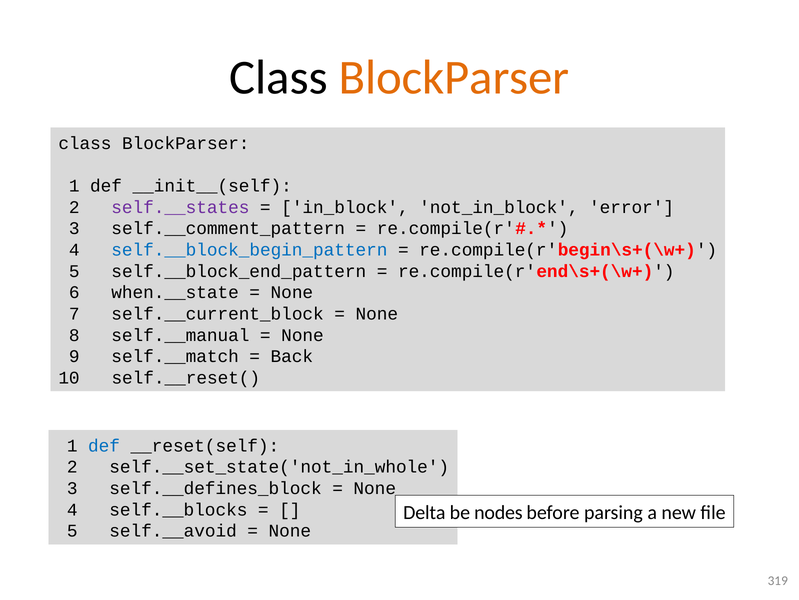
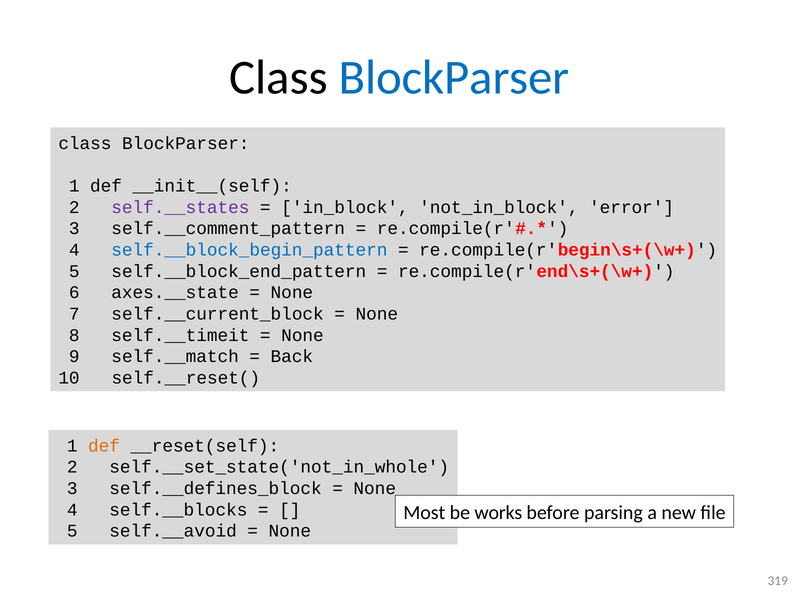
BlockParser at (454, 77) colour: orange -> blue
when.__state: when.__state -> axes.__state
self.__manual: self.__manual -> self.__timeit
def at (104, 445) colour: blue -> orange
Delta: Delta -> Most
nodes: nodes -> works
